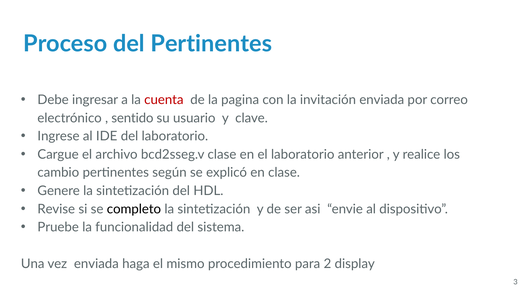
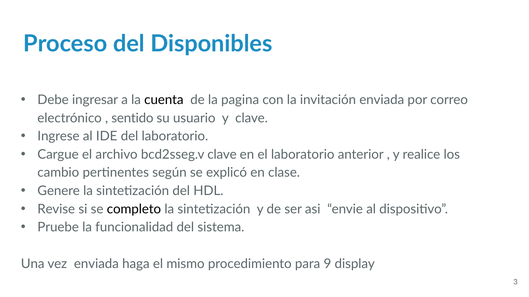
del Pertinentes: Pertinentes -> Disponibles
cuenta colour: red -> black
bcd2sseg.v clase: clase -> clave
2: 2 -> 9
